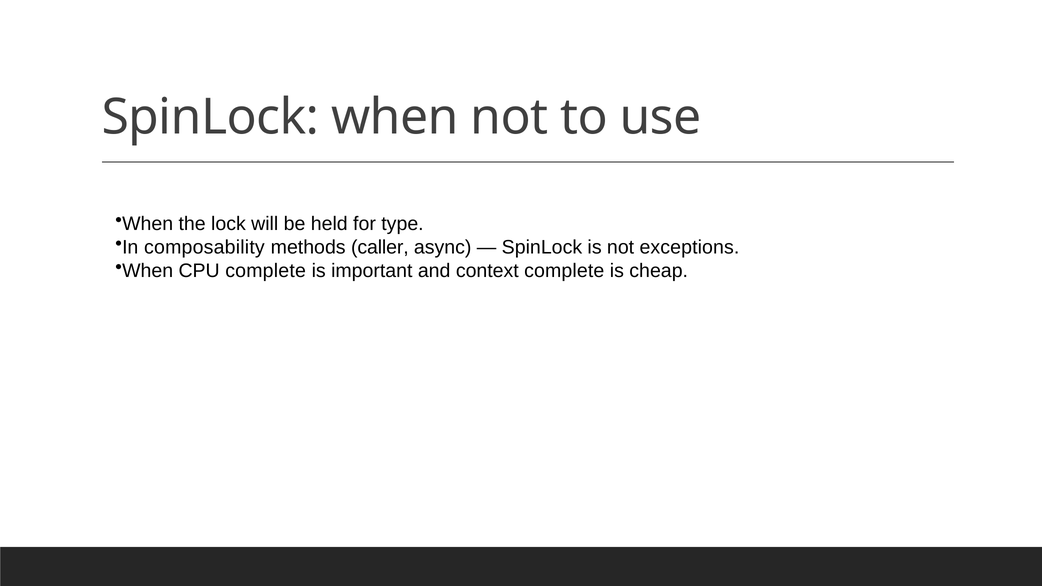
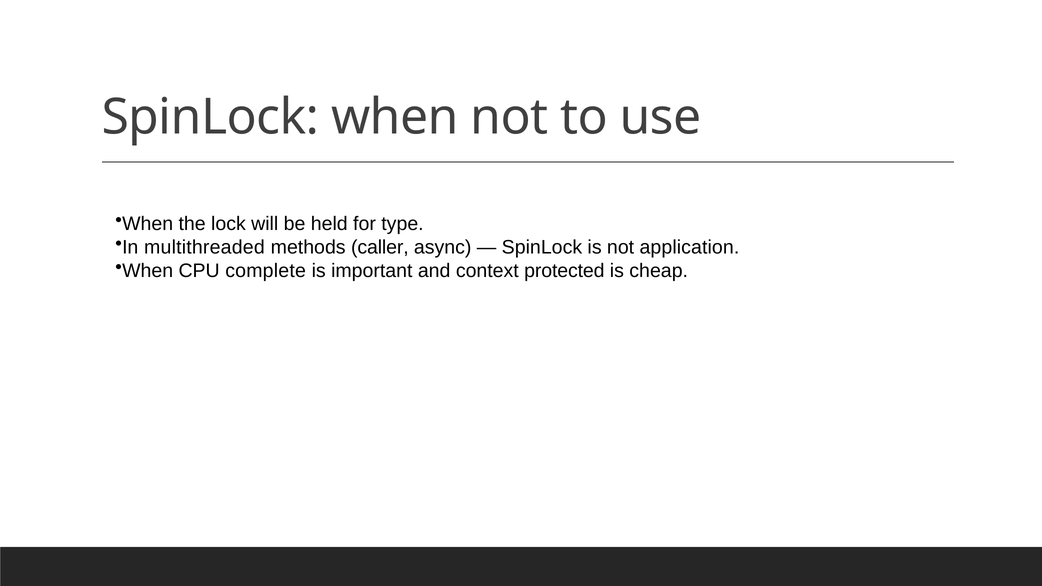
composability: composability -> multithreaded
exceptions: exceptions -> application
context complete: complete -> protected
